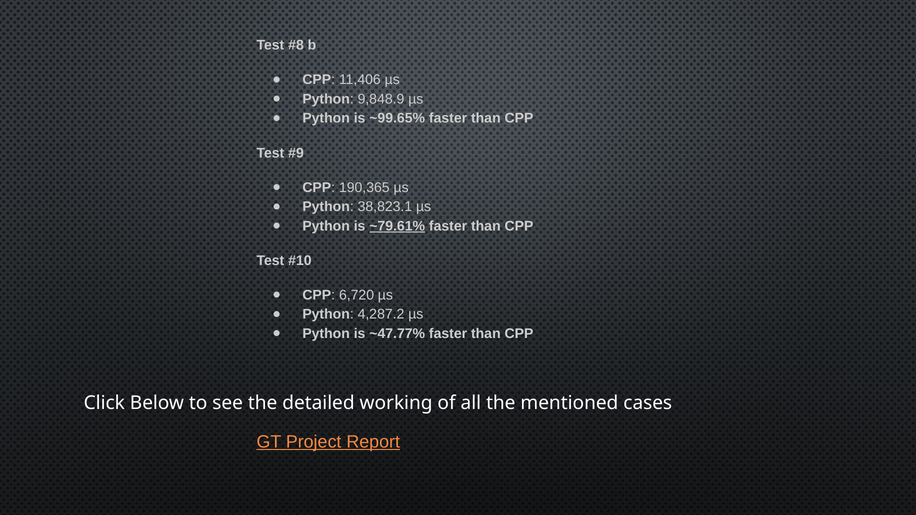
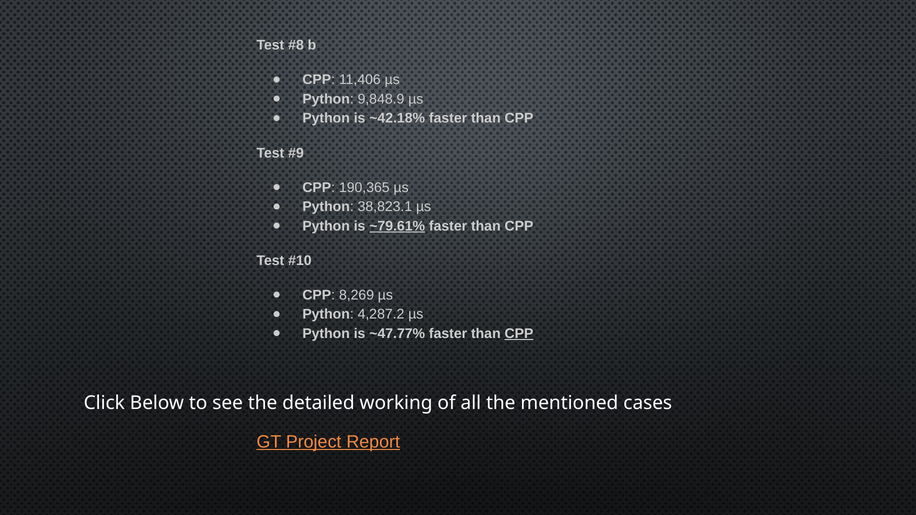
~99.65%: ~99.65% -> ~42.18%
6,720: 6,720 -> 8,269
CPP at (519, 334) underline: none -> present
